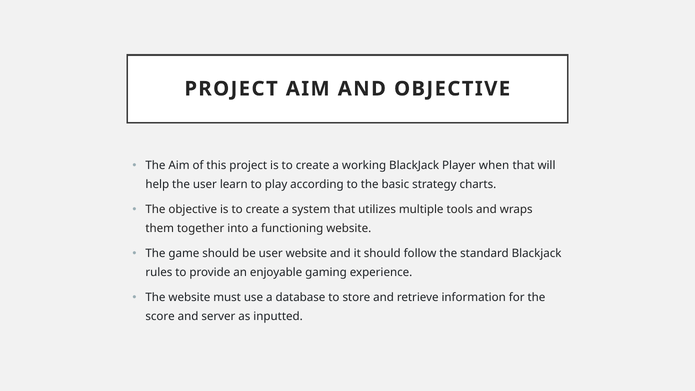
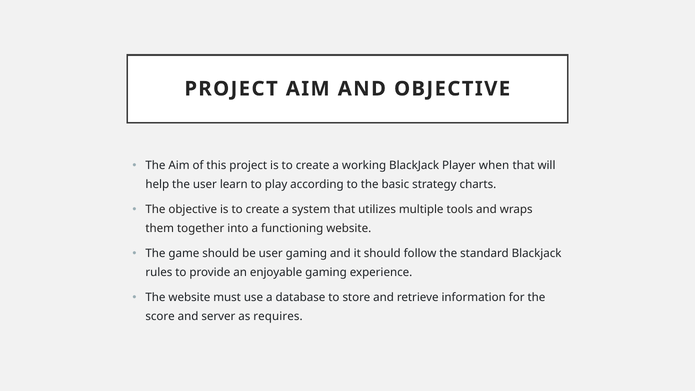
user website: website -> gaming
inputted: inputted -> requires
